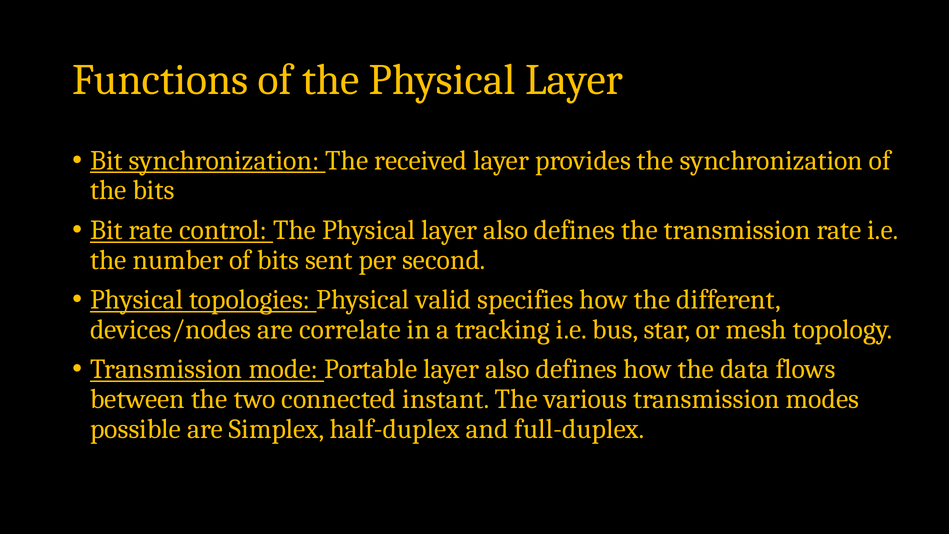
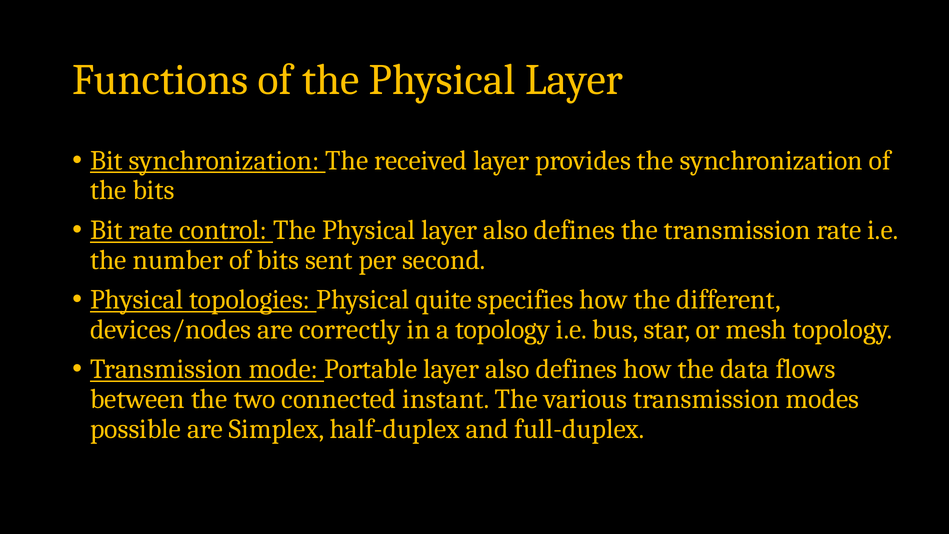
valid: valid -> quite
correlate: correlate -> correctly
a tracking: tracking -> topology
